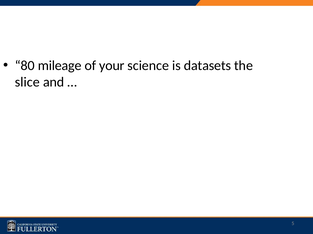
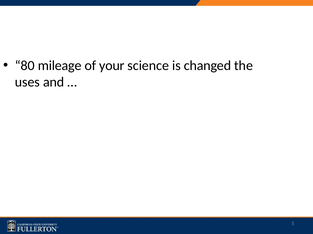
datasets: datasets -> changed
slice: slice -> uses
